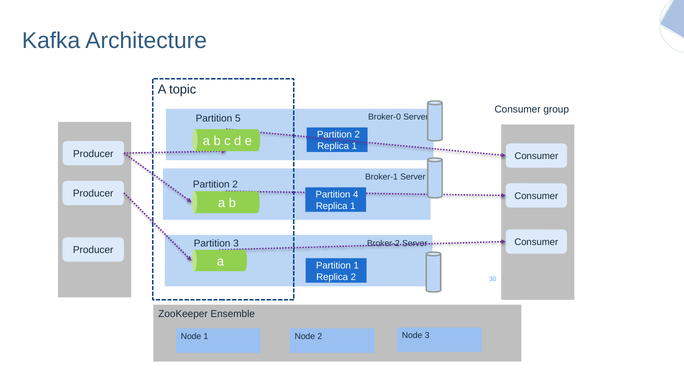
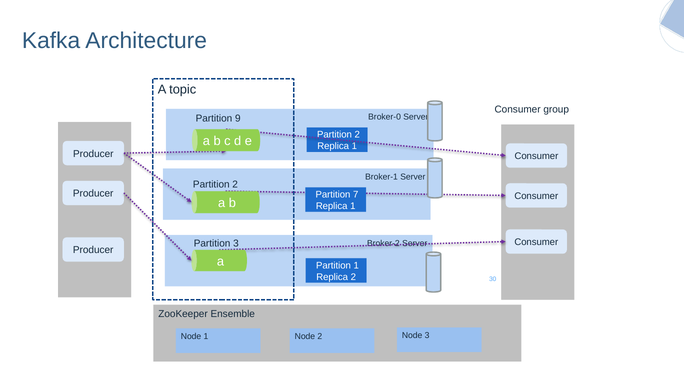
5: 5 -> 9
4: 4 -> 7
